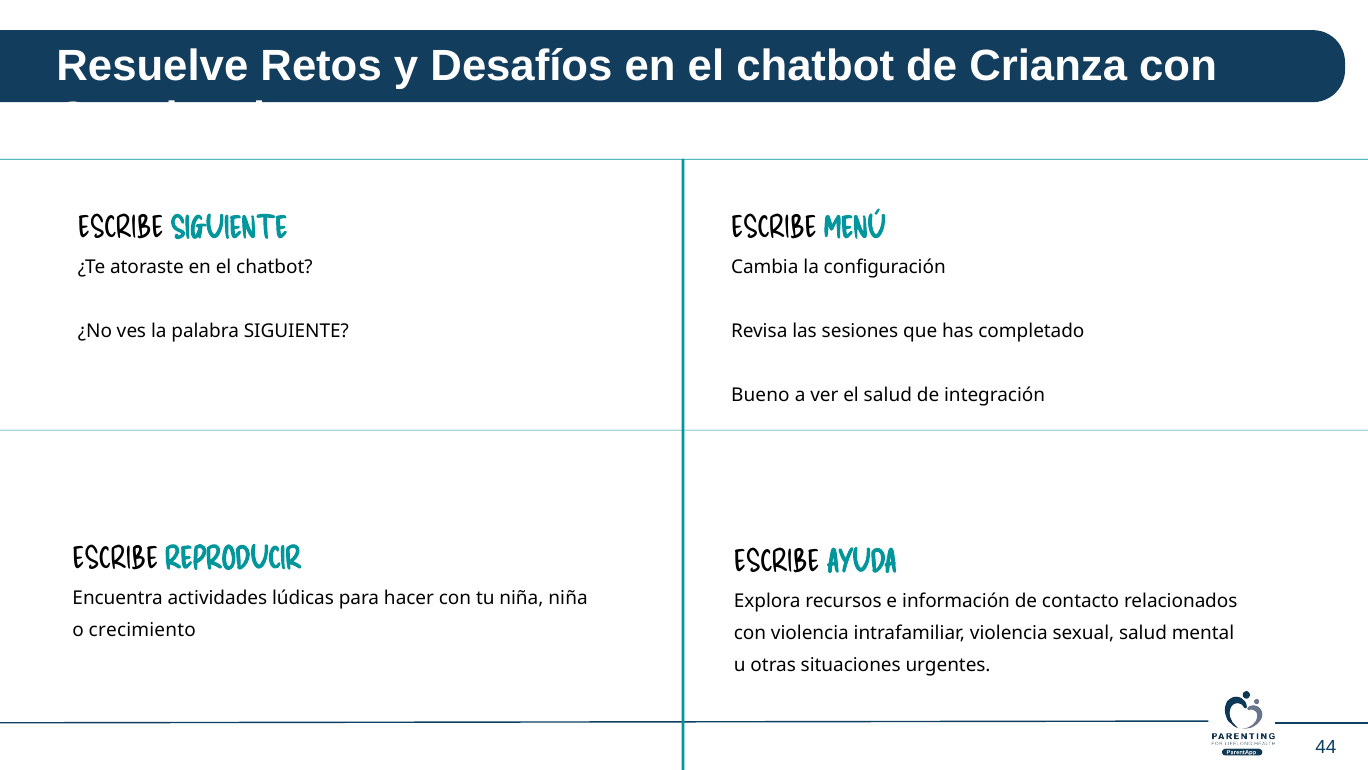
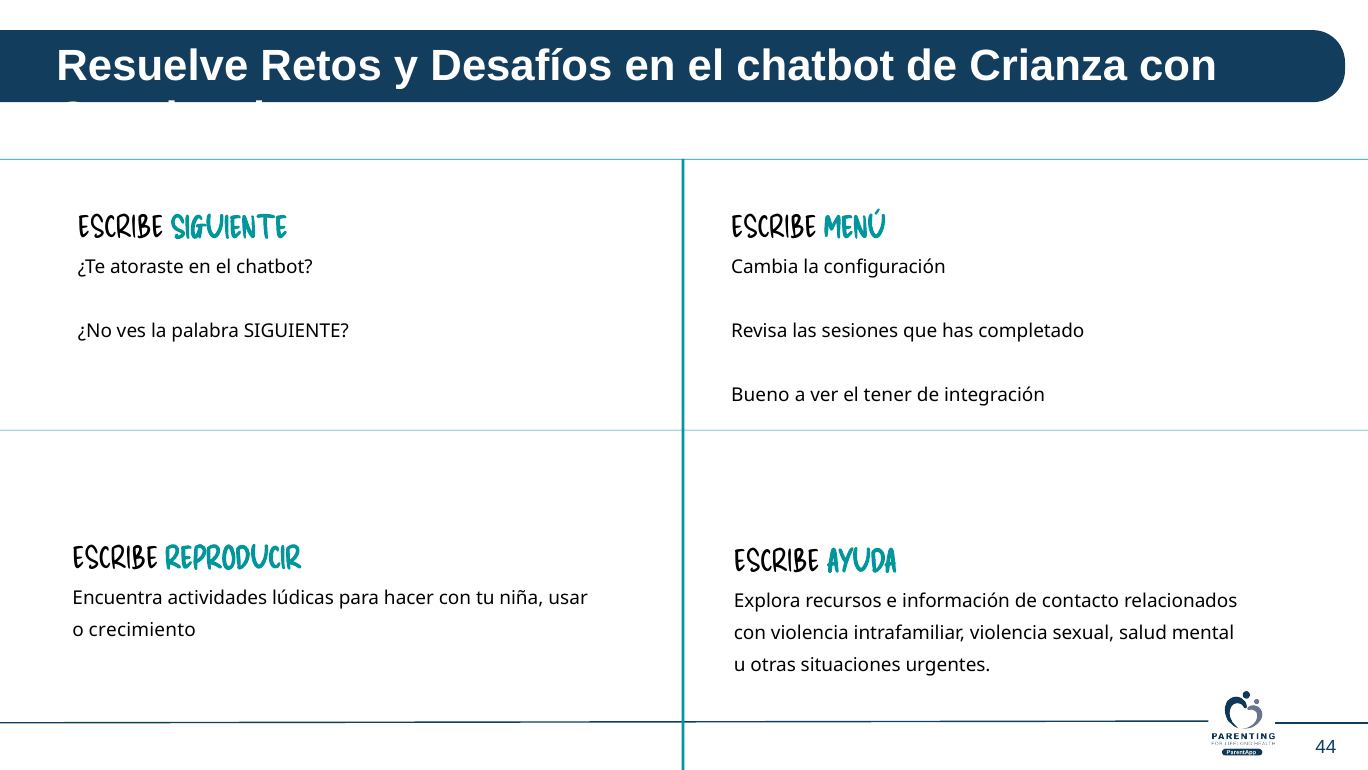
el salud: salud -> tener
niña niña: niña -> usar
